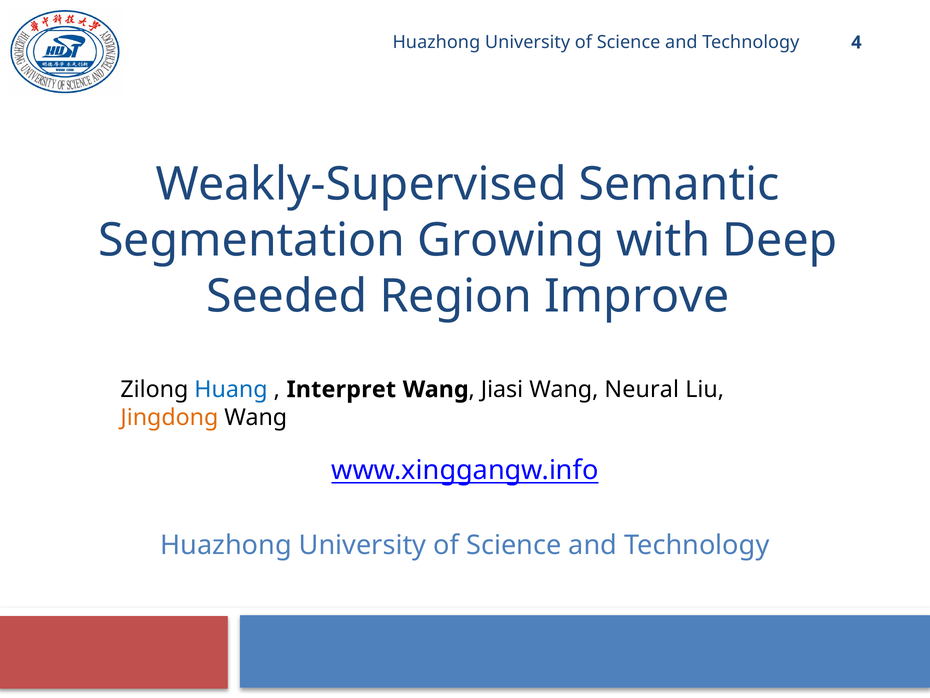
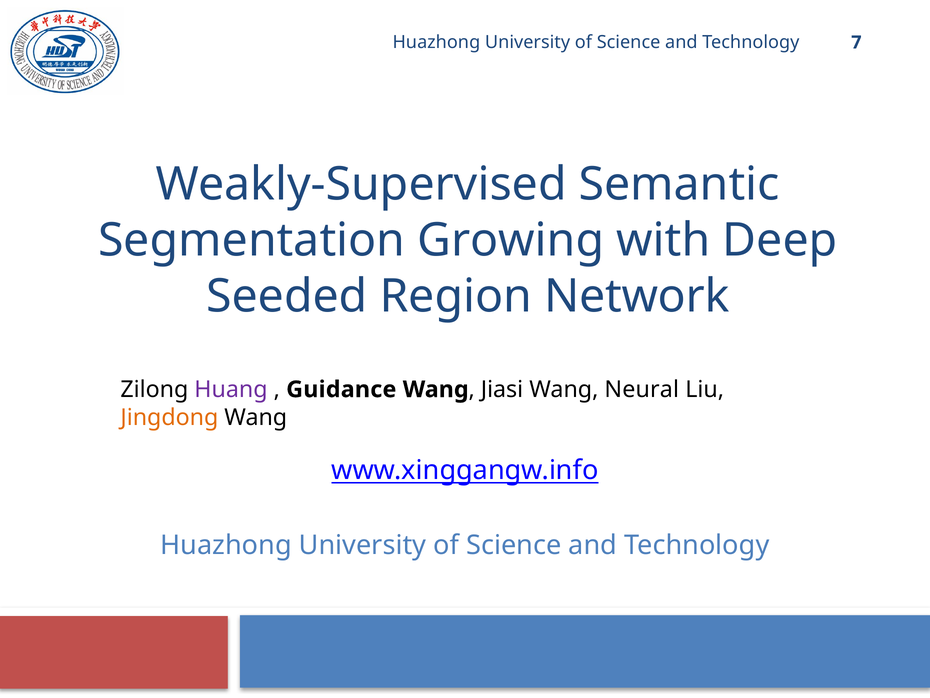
4: 4 -> 7
Improve: Improve -> Network
Huang colour: blue -> purple
Interpret: Interpret -> Guidance
